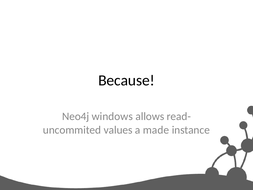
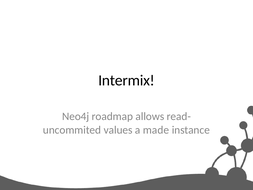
Because: Because -> Intermix
windows: windows -> roadmap
